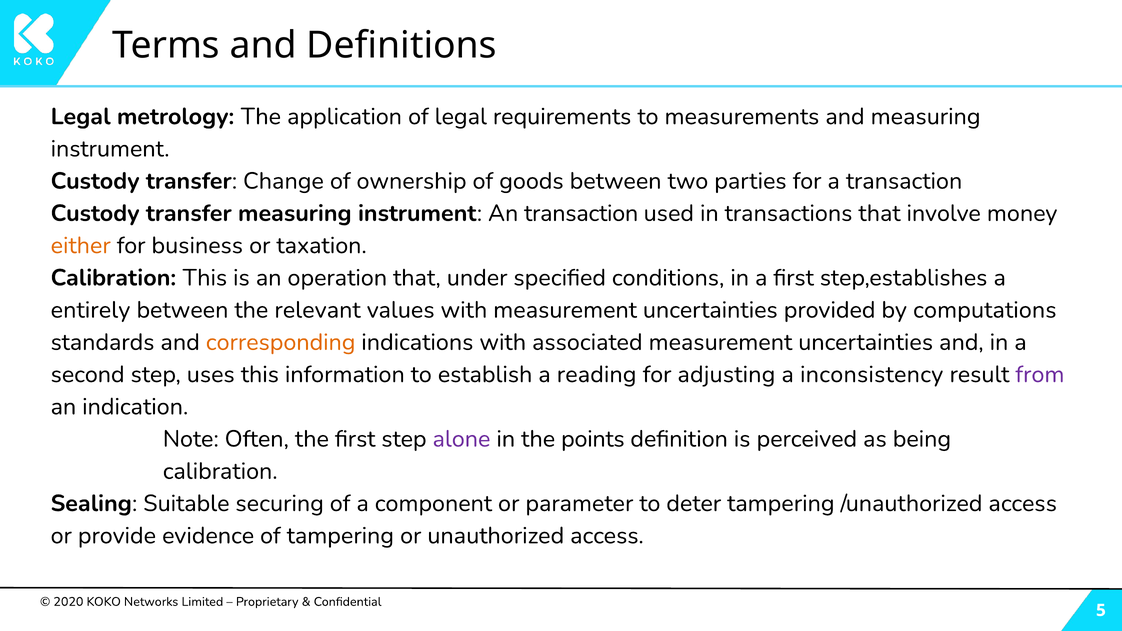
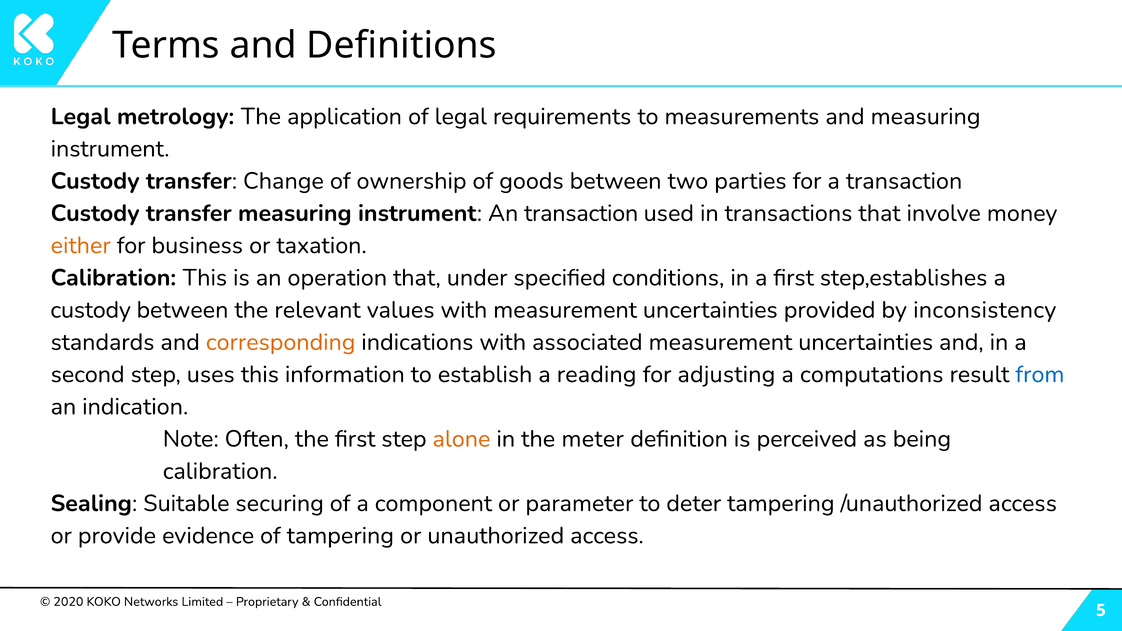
entirely at (90, 310): entirely -> custody
computations: computations -> inconsistency
inconsistency: inconsistency -> computations
from colour: purple -> blue
alone colour: purple -> orange
points: points -> meter
